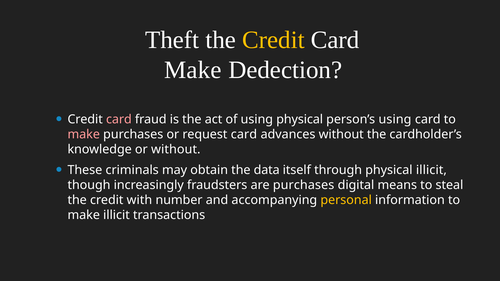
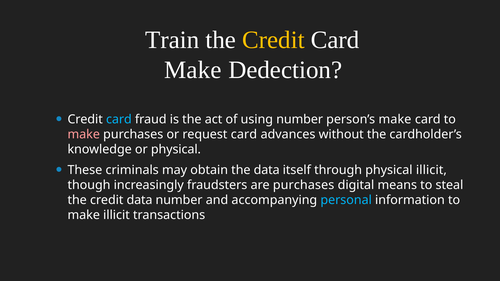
Theft: Theft -> Train
card at (119, 120) colour: pink -> light blue
using physical: physical -> number
person’s using: using -> make
or without: without -> physical
credit with: with -> data
personal colour: yellow -> light blue
